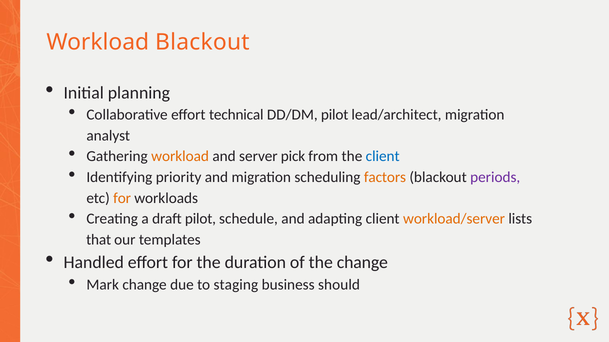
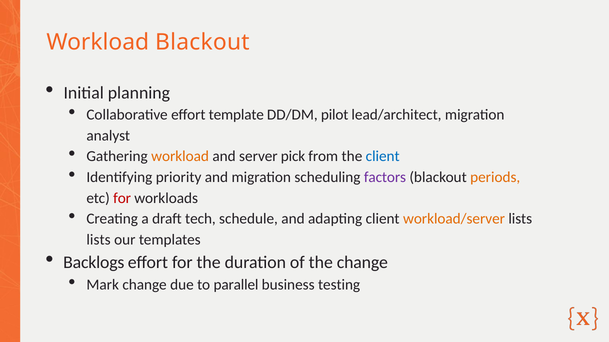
technical: technical -> template
factors colour: orange -> purple
periods colour: purple -> orange
for at (122, 198) colour: orange -> red
draft pilot: pilot -> tech
that at (99, 240): that -> lists
Handled: Handled -> Backlogs
staging: staging -> parallel
should: should -> testing
